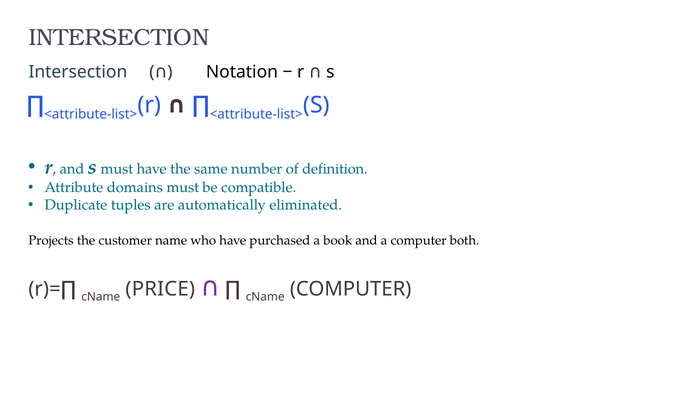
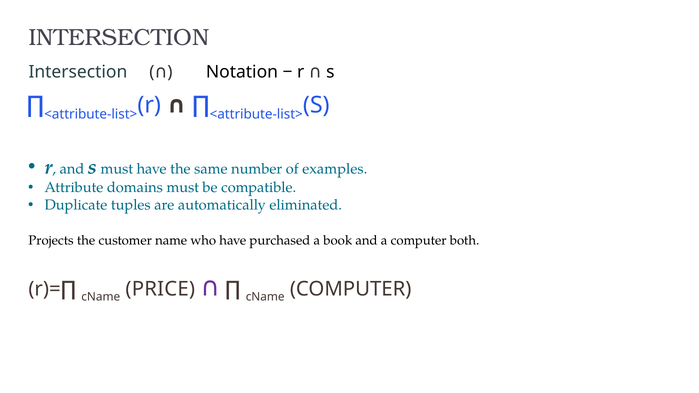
definition: definition -> examples
